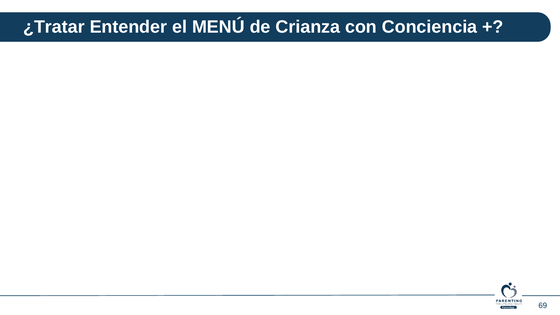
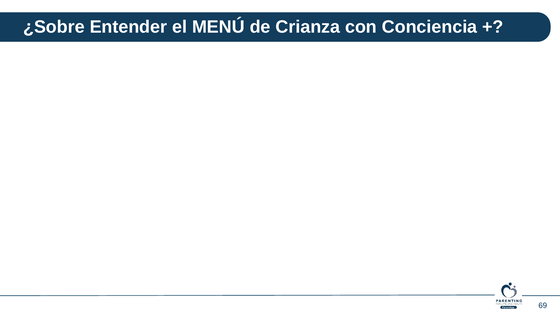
¿Tratar: ¿Tratar -> ¿Sobre
